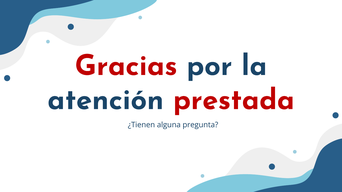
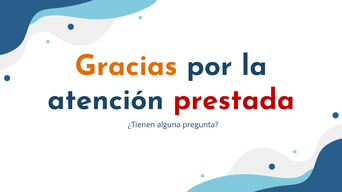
Gracias colour: red -> orange
